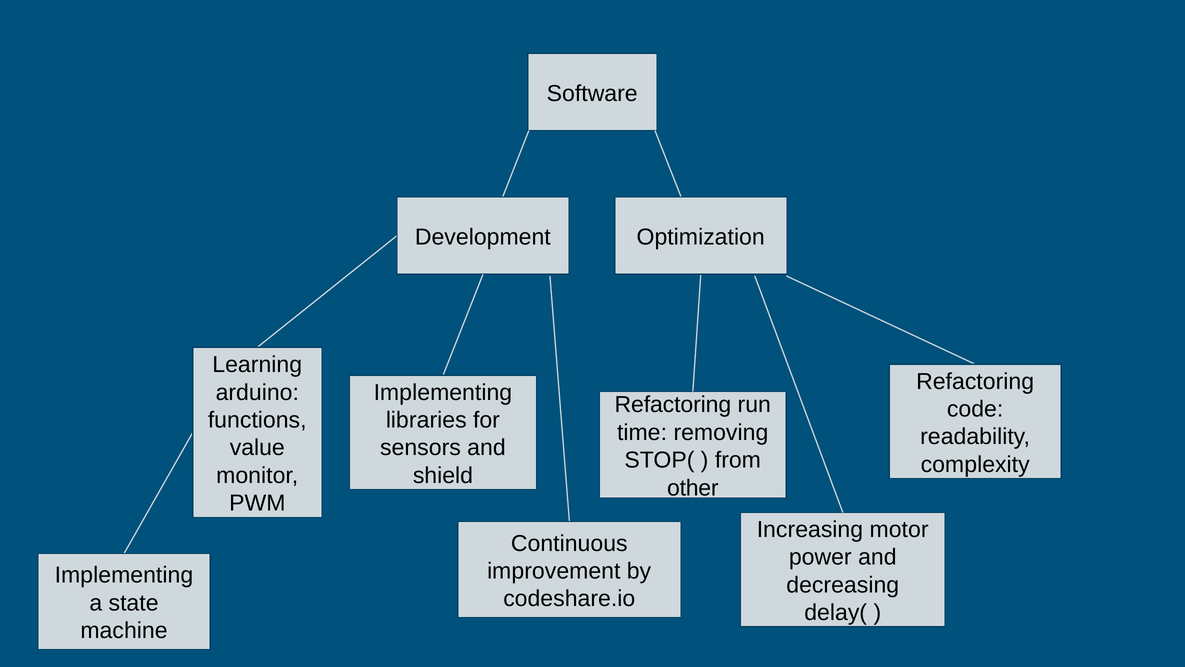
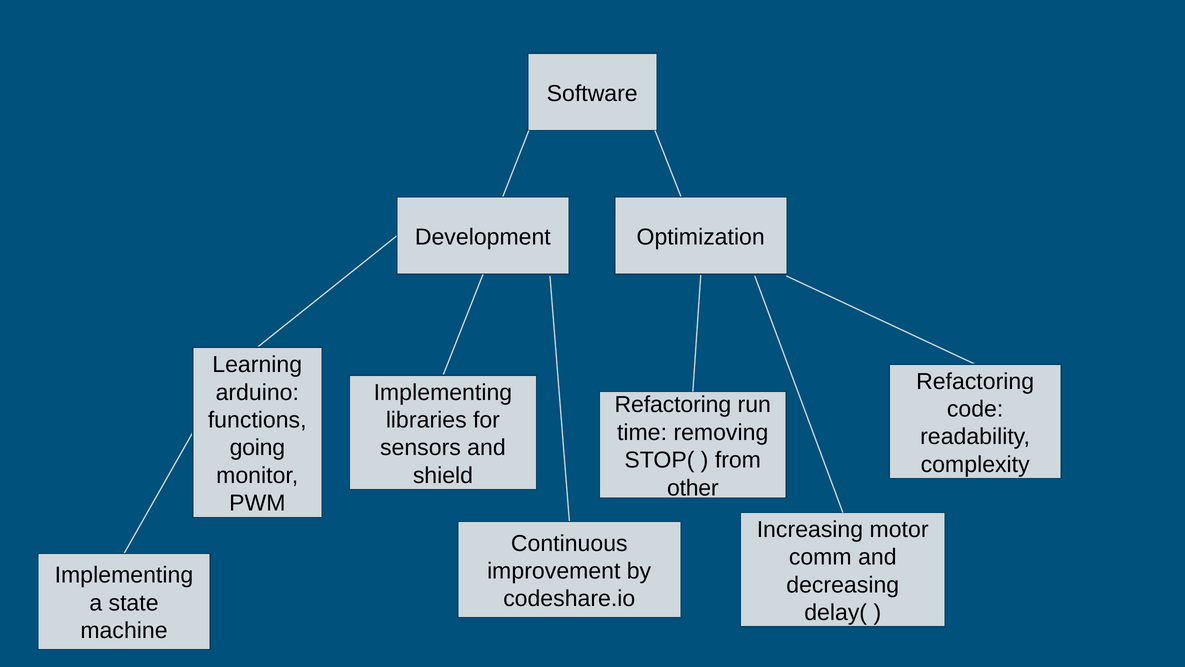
value: value -> going
power: power -> comm
